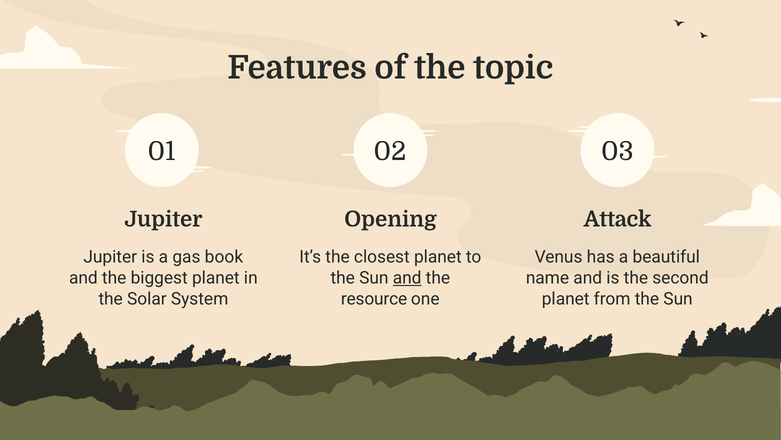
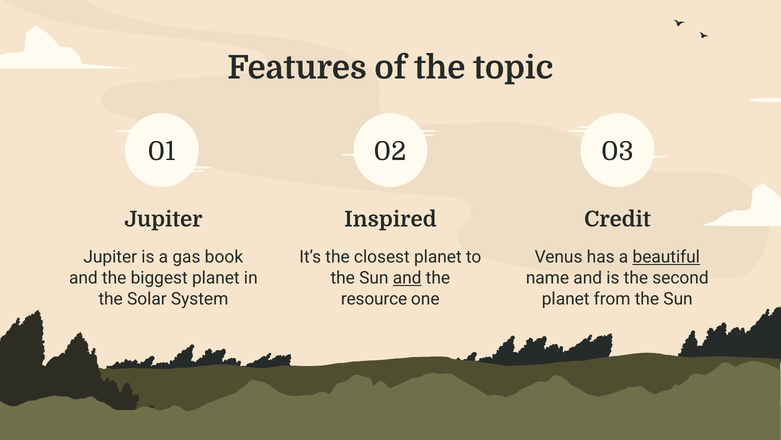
Opening: Opening -> Inspired
Attack: Attack -> Credit
beautiful underline: none -> present
